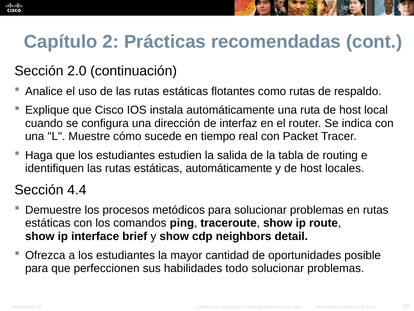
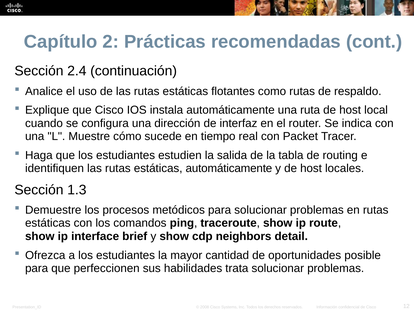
2.0: 2.0 -> 2.4
4.4: 4.4 -> 1.3
todo: todo -> trata
